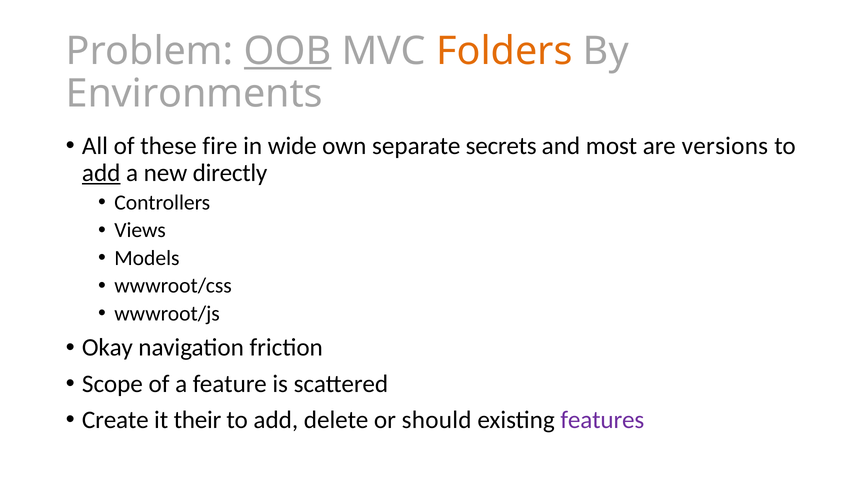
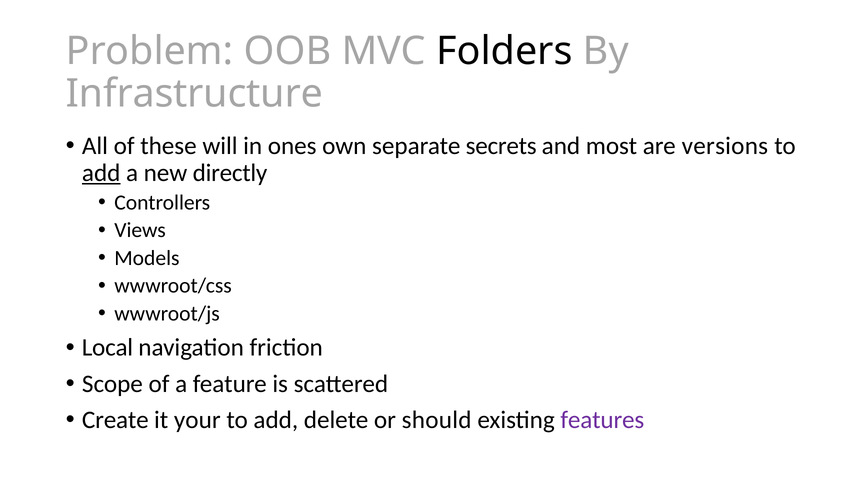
OOB underline: present -> none
Folders colour: orange -> black
Environments: Environments -> Infrastructure
fire: fire -> will
wide: wide -> ones
Okay: Okay -> Local
their: their -> your
